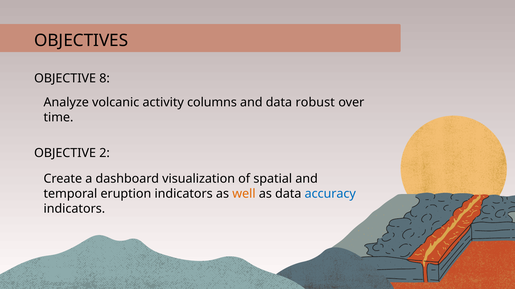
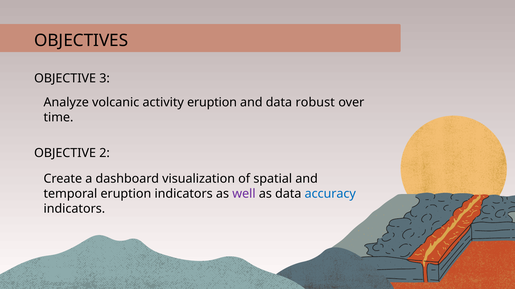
8: 8 -> 3
activity columns: columns -> eruption
well colour: orange -> purple
